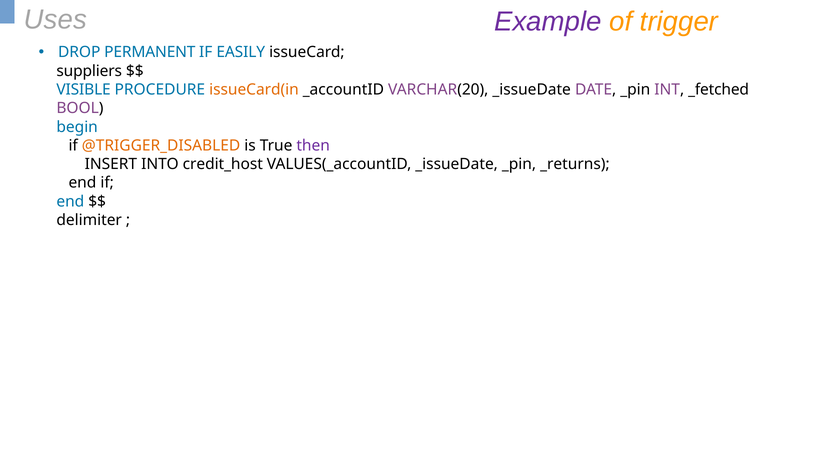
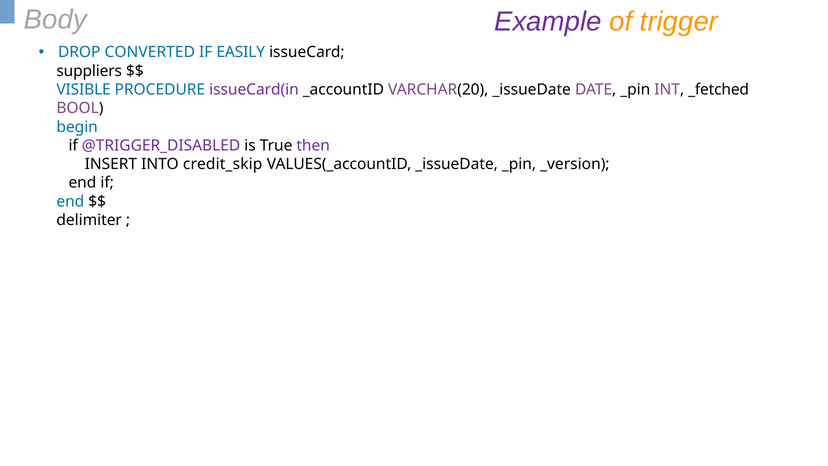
Uses: Uses -> Body
PERMANENT: PERMANENT -> CONVERTED
issueCard(in colour: orange -> purple
@TRIGGER_DISABLED colour: orange -> purple
credit_host: credit_host -> credit_skip
_returns: _returns -> _version
